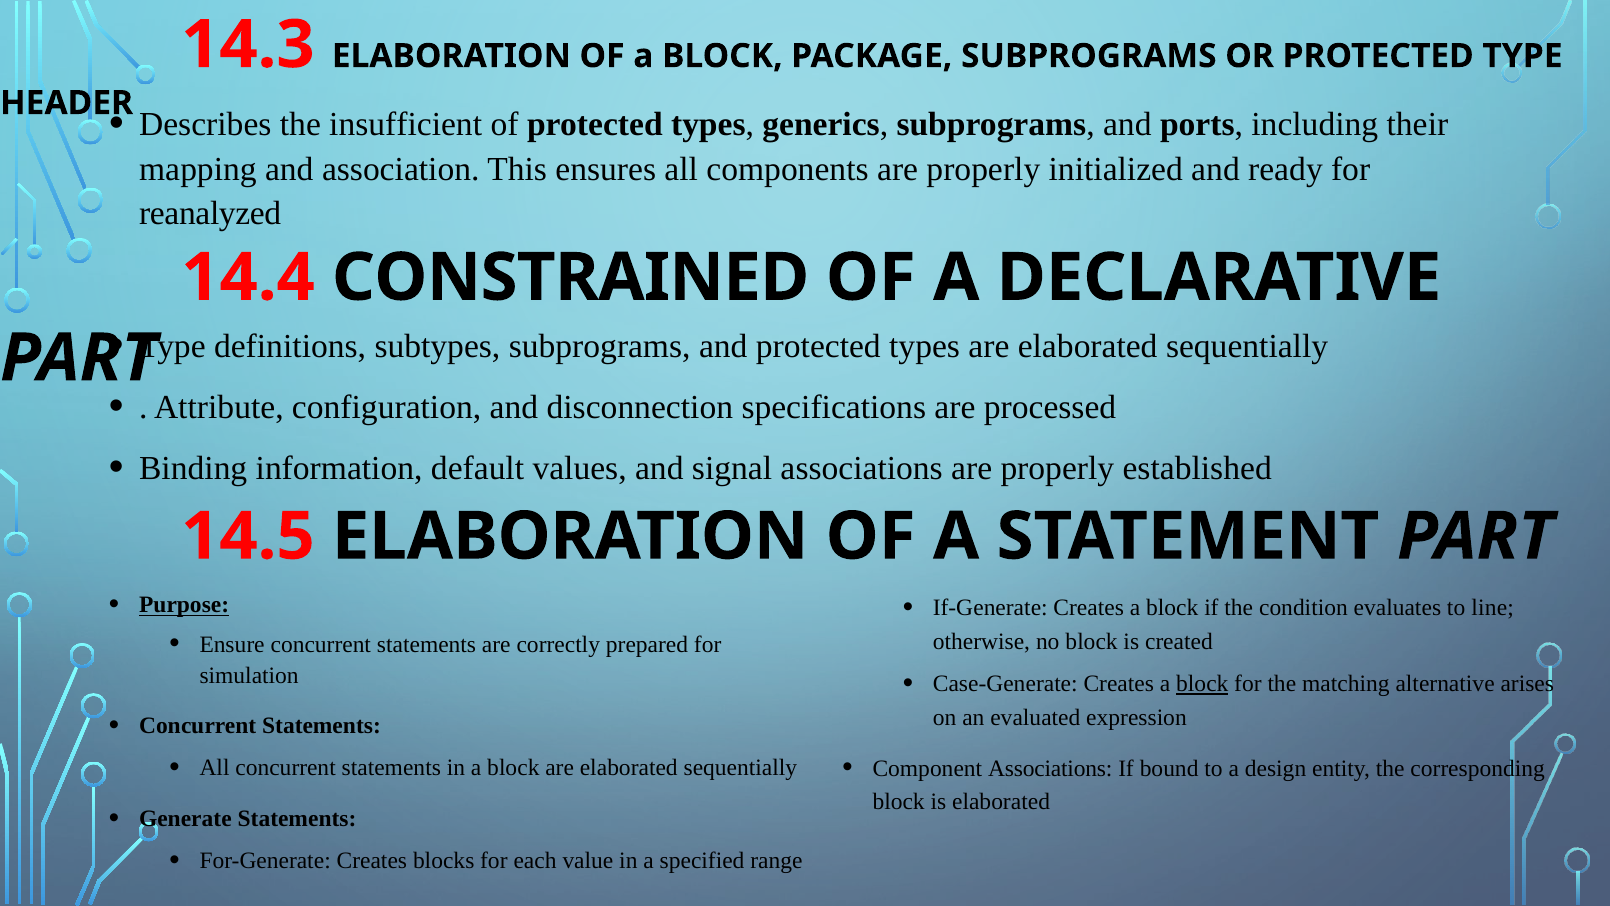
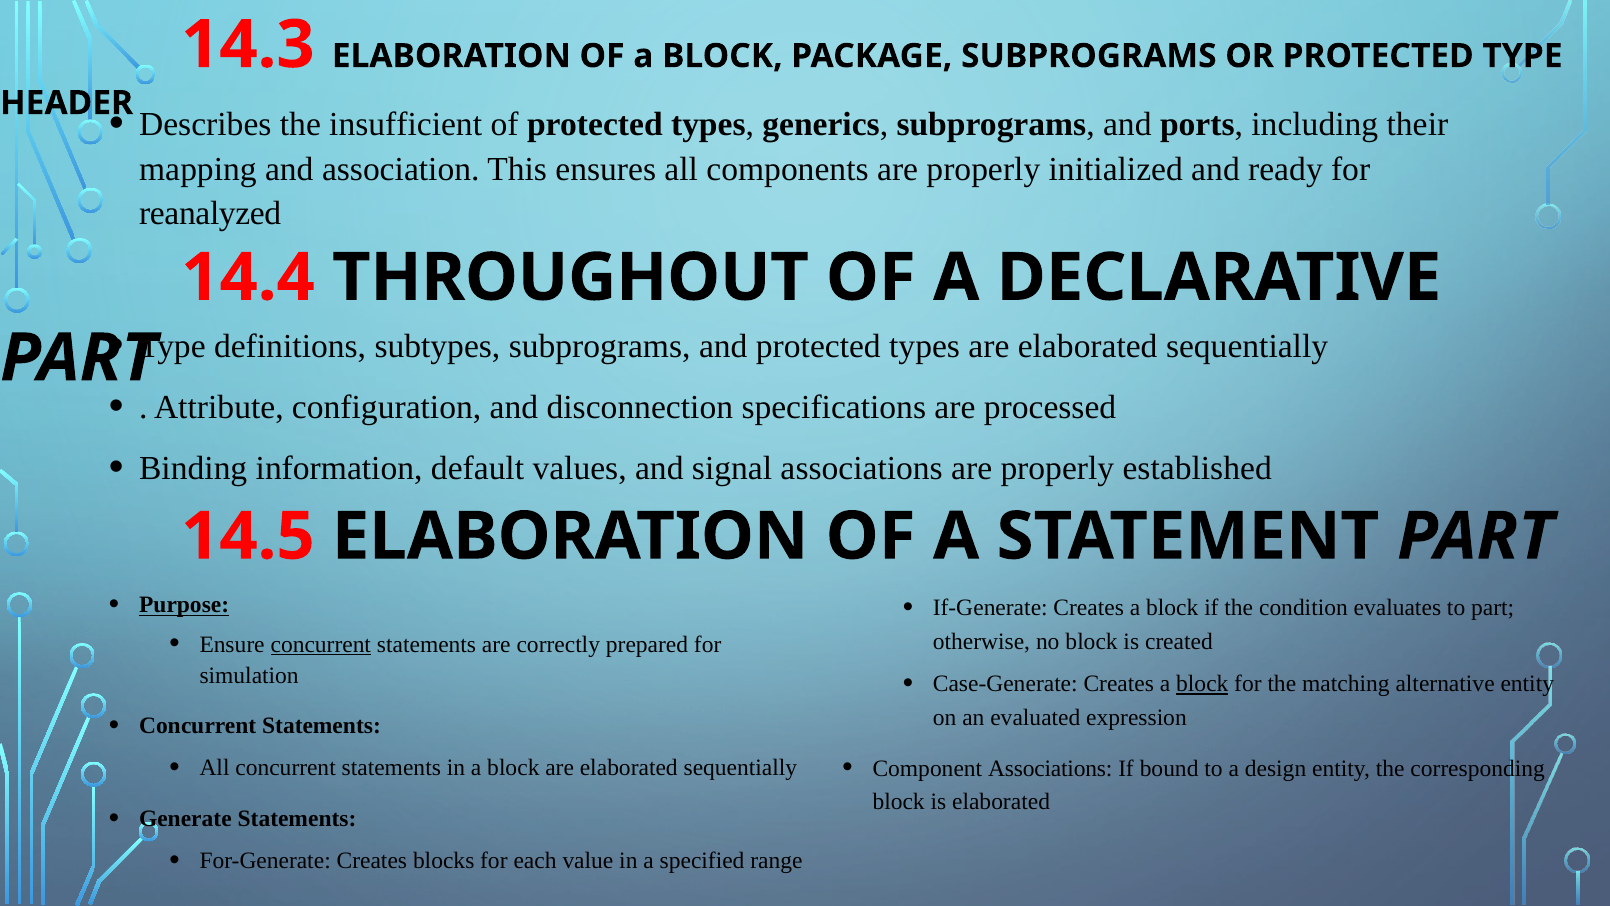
CONSTRAINED: CONSTRAINED -> THROUGHOUT
to line: line -> part
concurrent at (321, 644) underline: none -> present
alternative arises: arises -> entity
